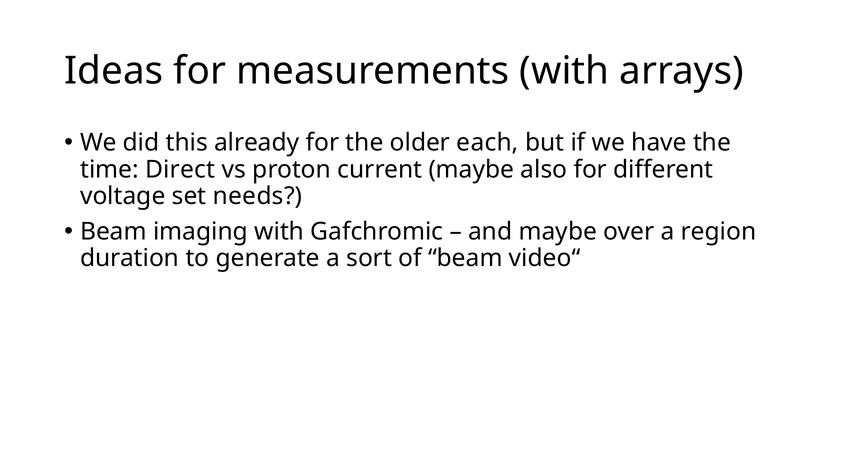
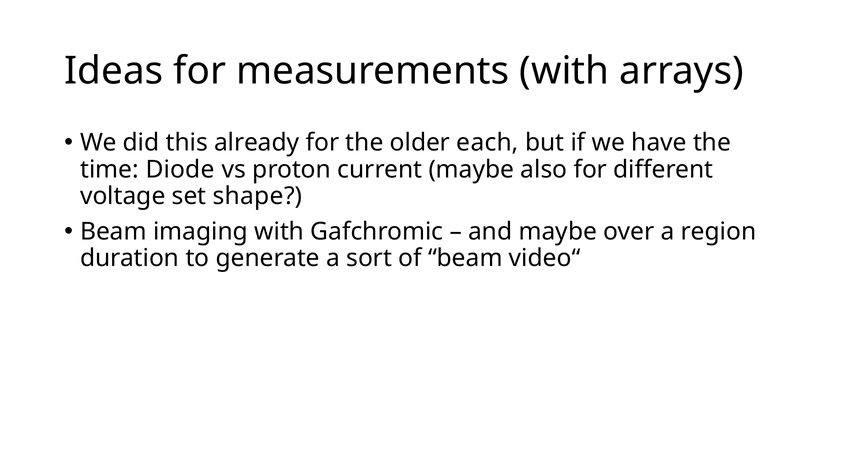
Direct: Direct -> Diode
needs: needs -> shape
